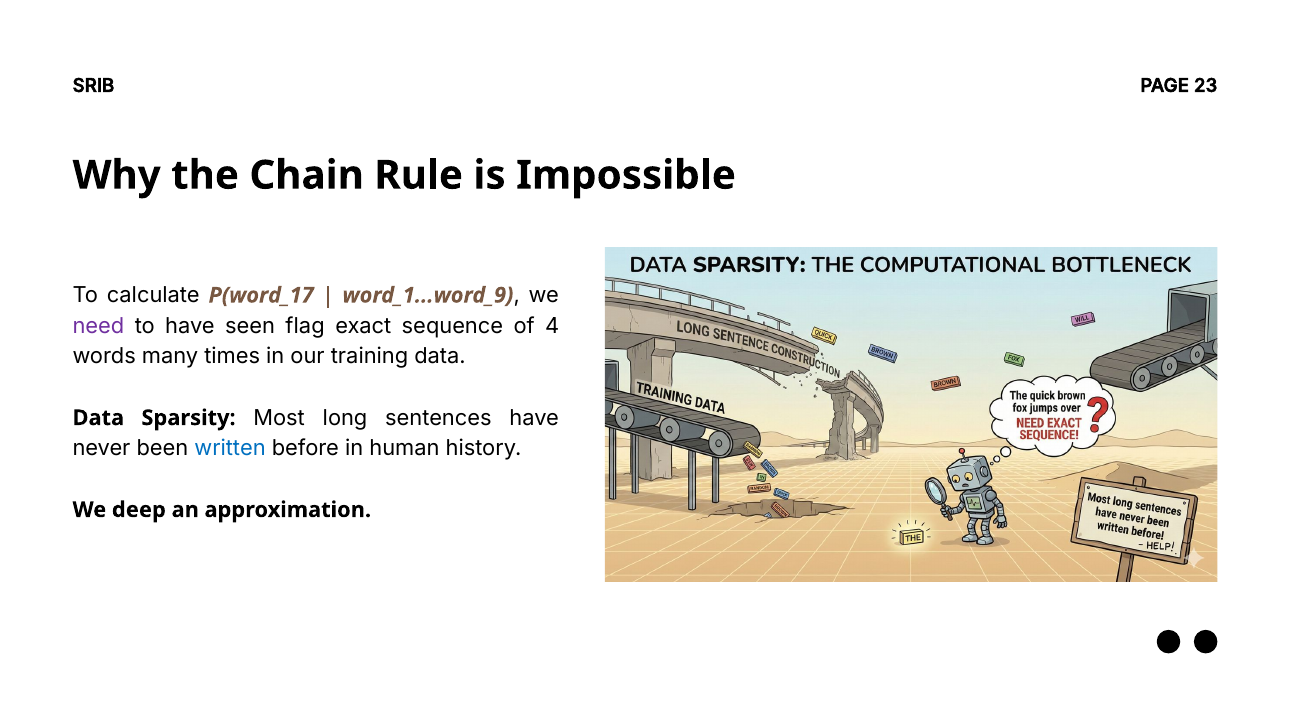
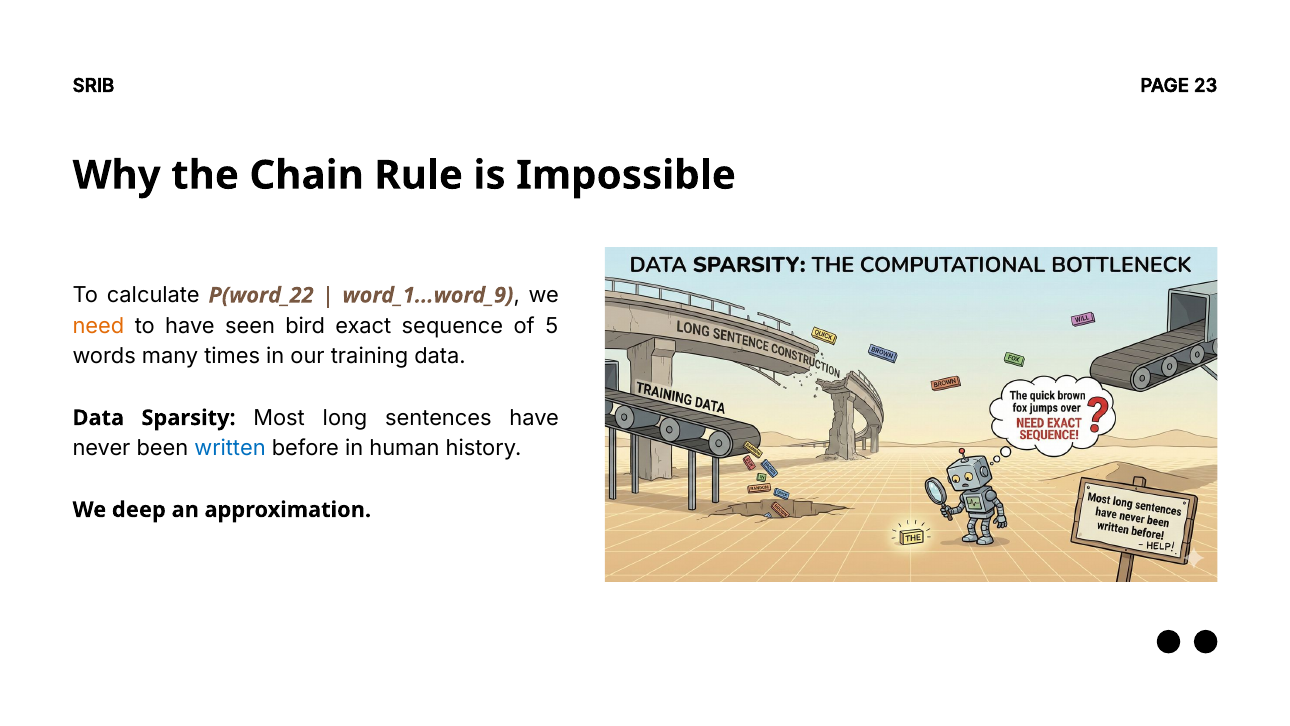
P(word_17: P(word_17 -> P(word_22
need colour: purple -> orange
flag: flag -> bird
4: 4 -> 5
